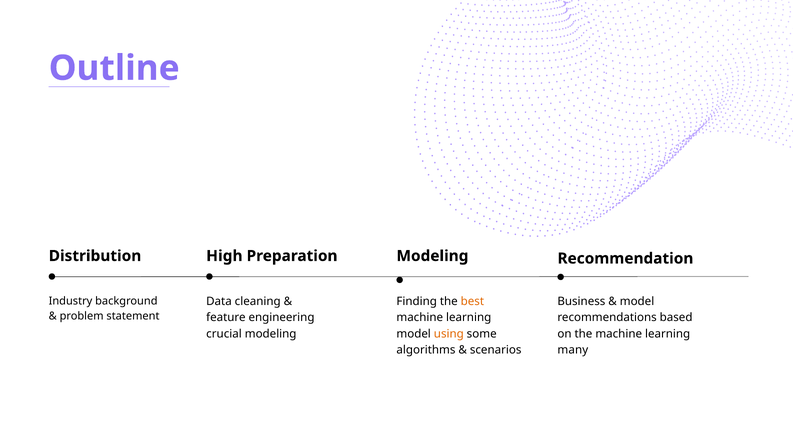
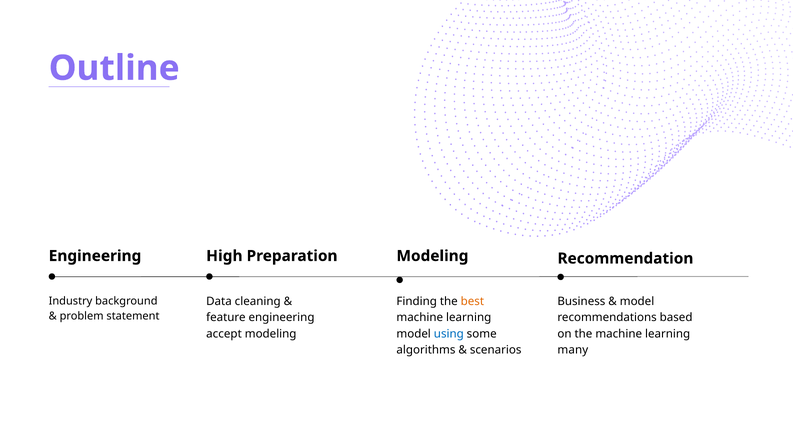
Distribution at (95, 256): Distribution -> Engineering
using colour: orange -> blue
crucial: crucial -> accept
